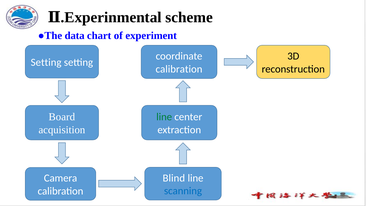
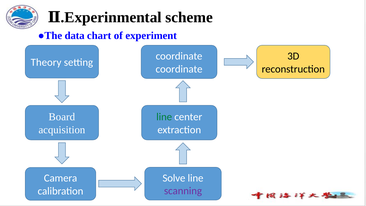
Setting at (46, 62): Setting -> Theory
calibration at (179, 69): calibration -> coordinate
Blind: Blind -> Solve
scanning colour: blue -> purple
